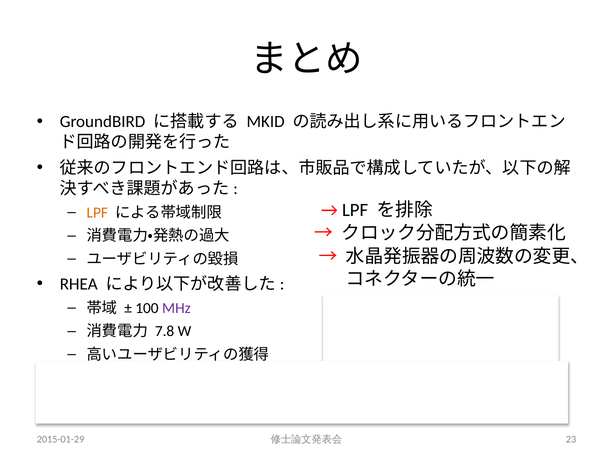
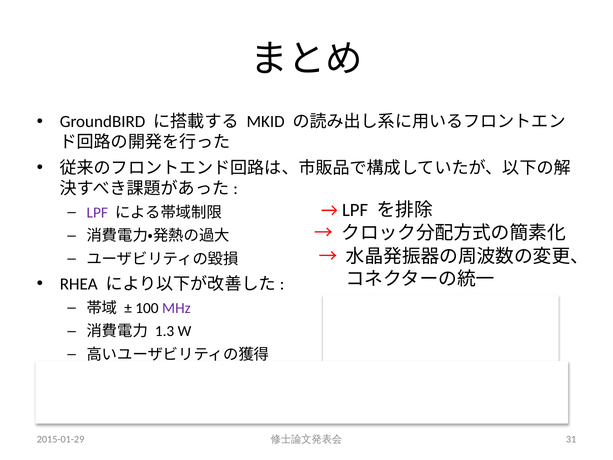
LPF at (97, 213) colour: orange -> purple
7.8: 7.8 -> 1.3
23: 23 -> 31
